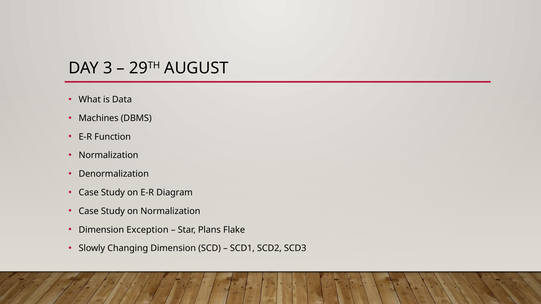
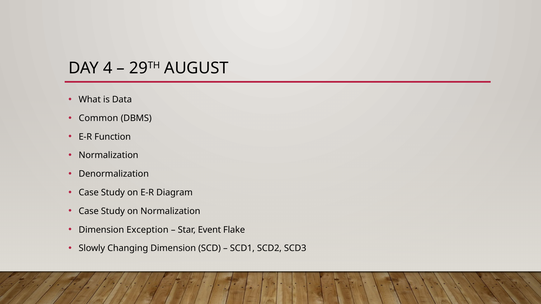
3: 3 -> 4
Machines: Machines -> Common
Plans: Plans -> Event
